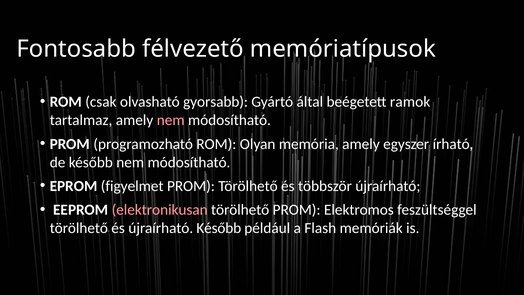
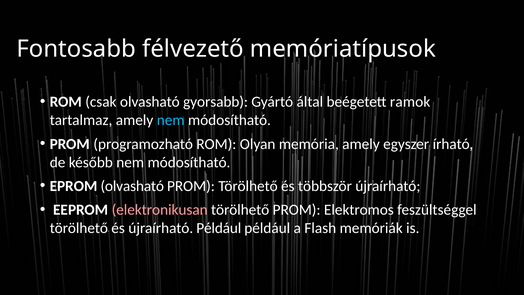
nem at (171, 120) colour: pink -> light blue
EPROM figyelmet: figyelmet -> olvasható
újraírható Később: Később -> Például
